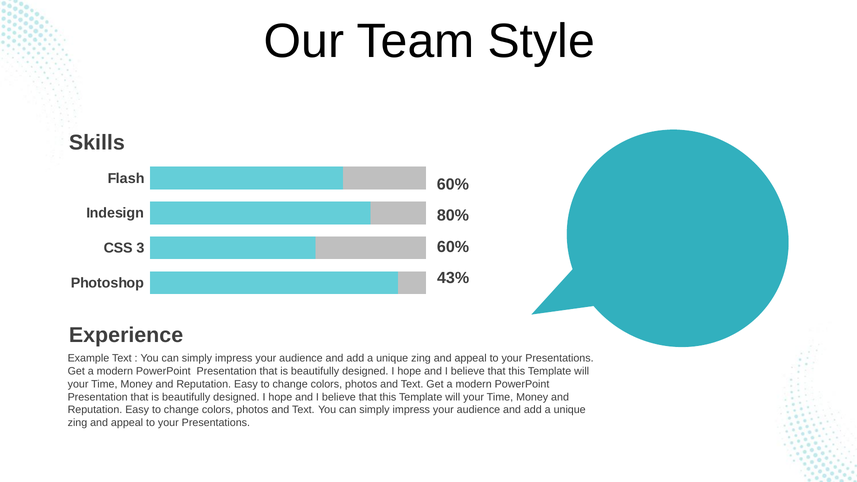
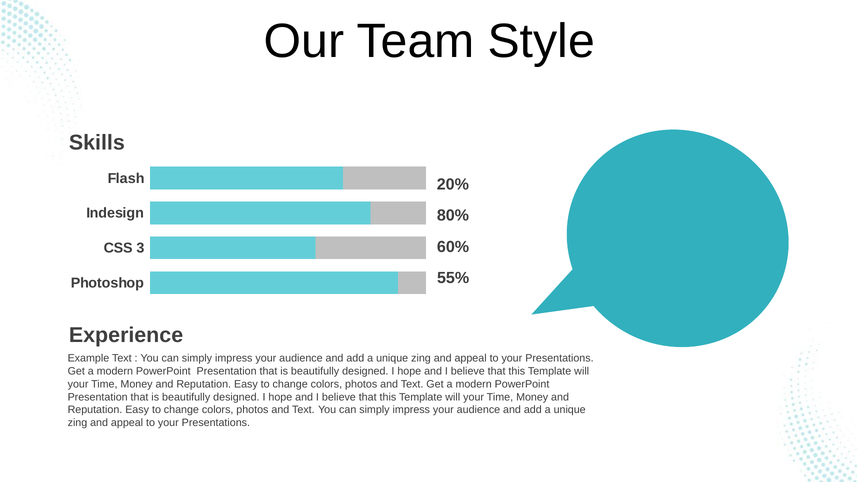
60% at (453, 185): 60% -> 20%
43%: 43% -> 55%
